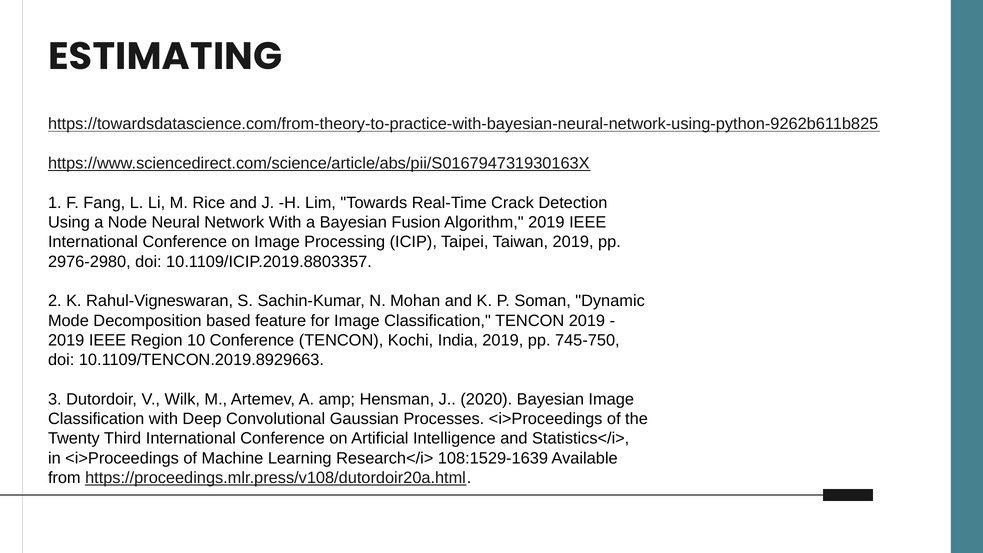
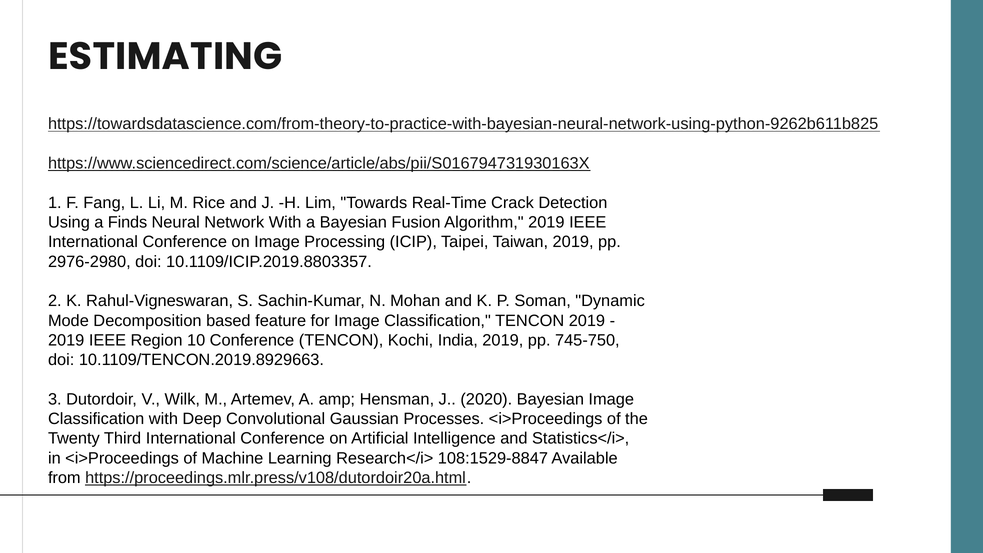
Node: Node -> Finds
108:1529-1639: 108:1529-1639 -> 108:1529-8847
